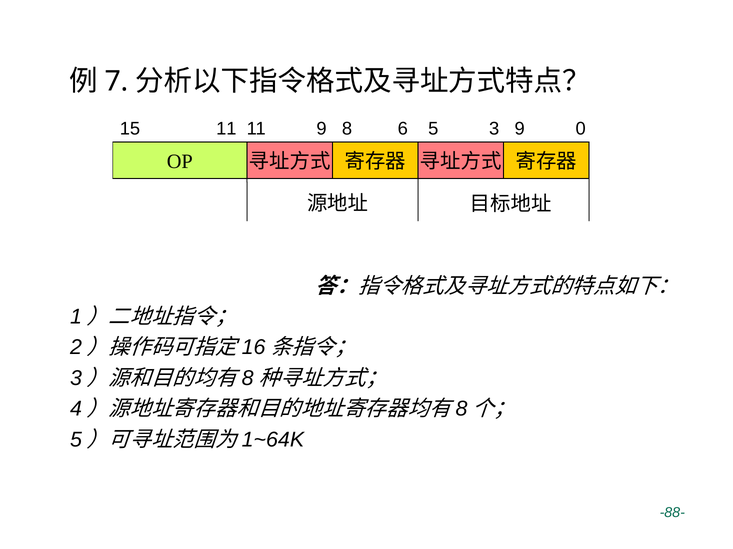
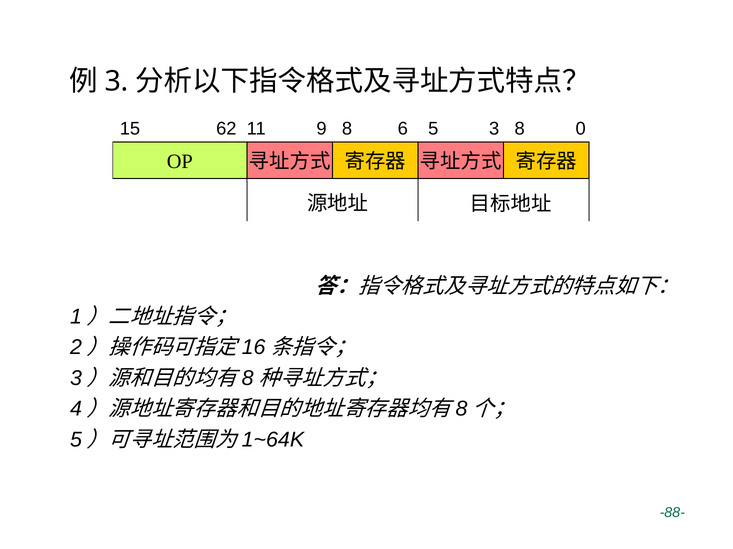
7 at (117, 82): 7 -> 3
15 11: 11 -> 62
3 9: 9 -> 8
